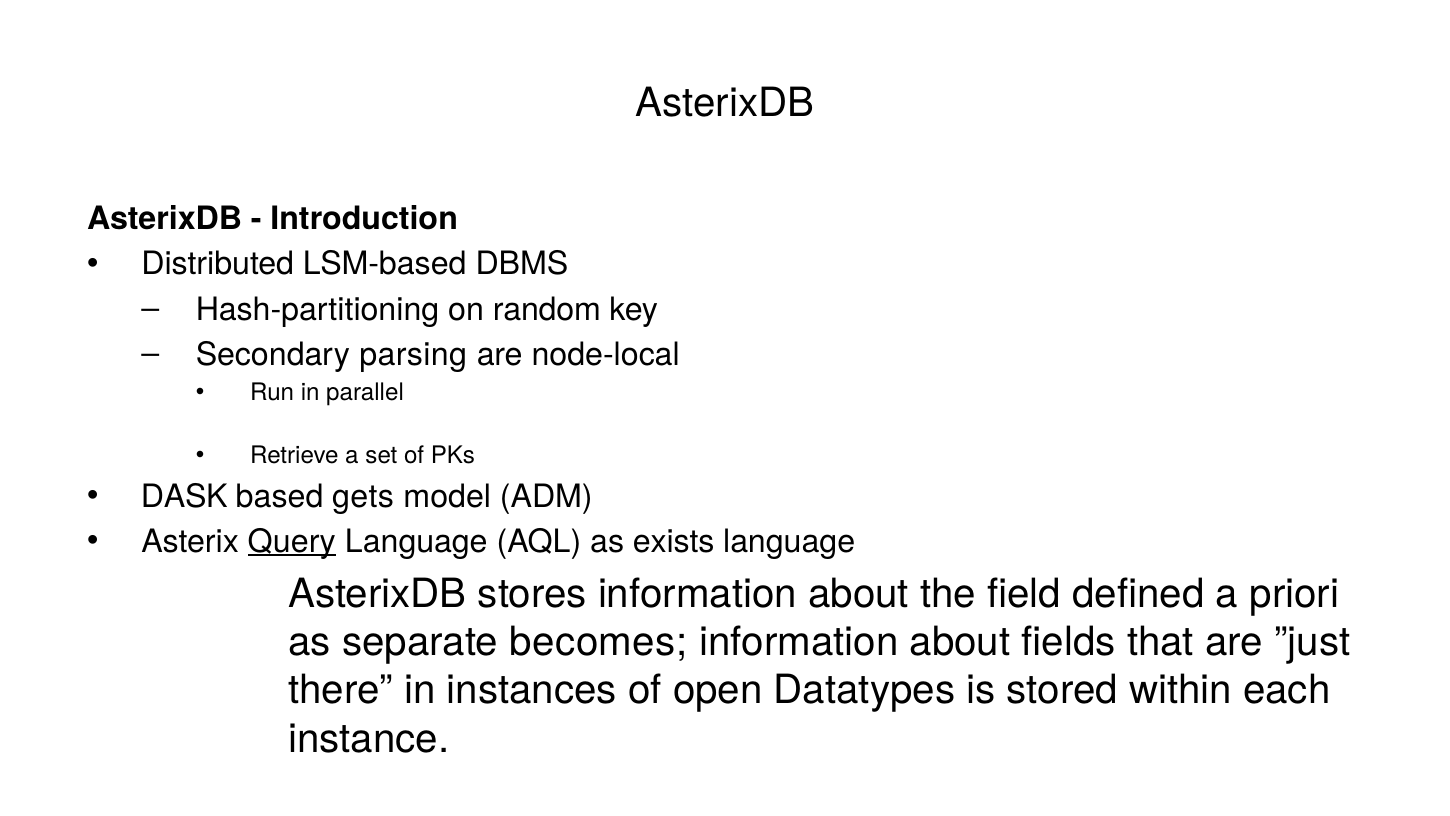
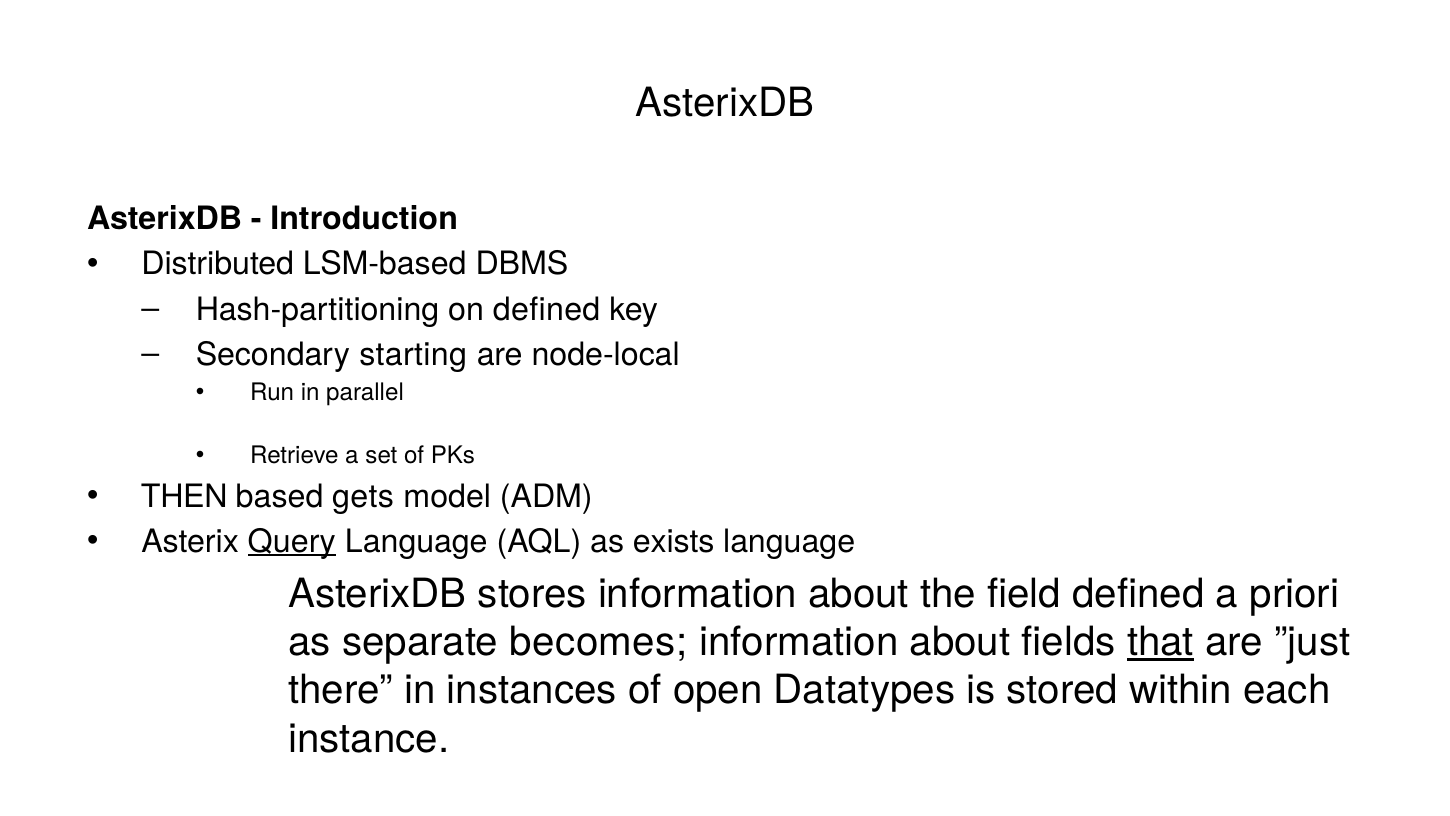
on random: random -> defined
parsing: parsing -> starting
DASK: DASK -> THEN
that at (1161, 642) underline: none -> present
